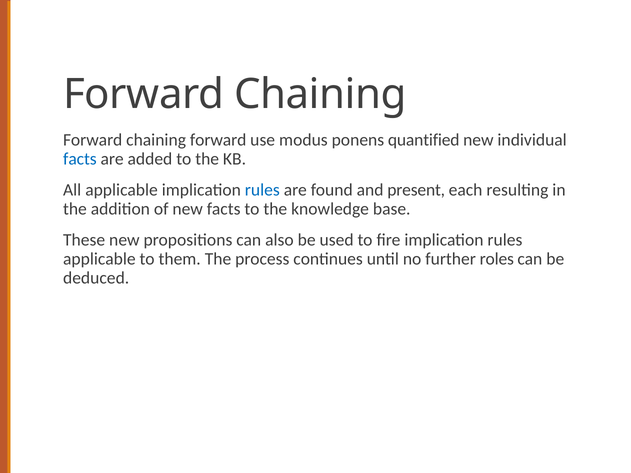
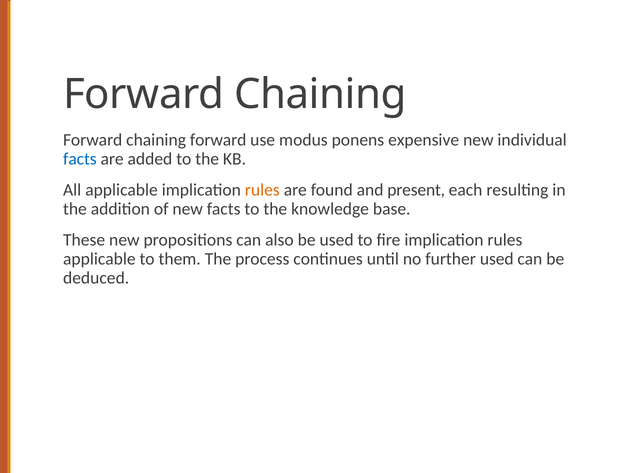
quantified: quantified -> expensive
rules at (262, 190) colour: blue -> orange
further roles: roles -> used
